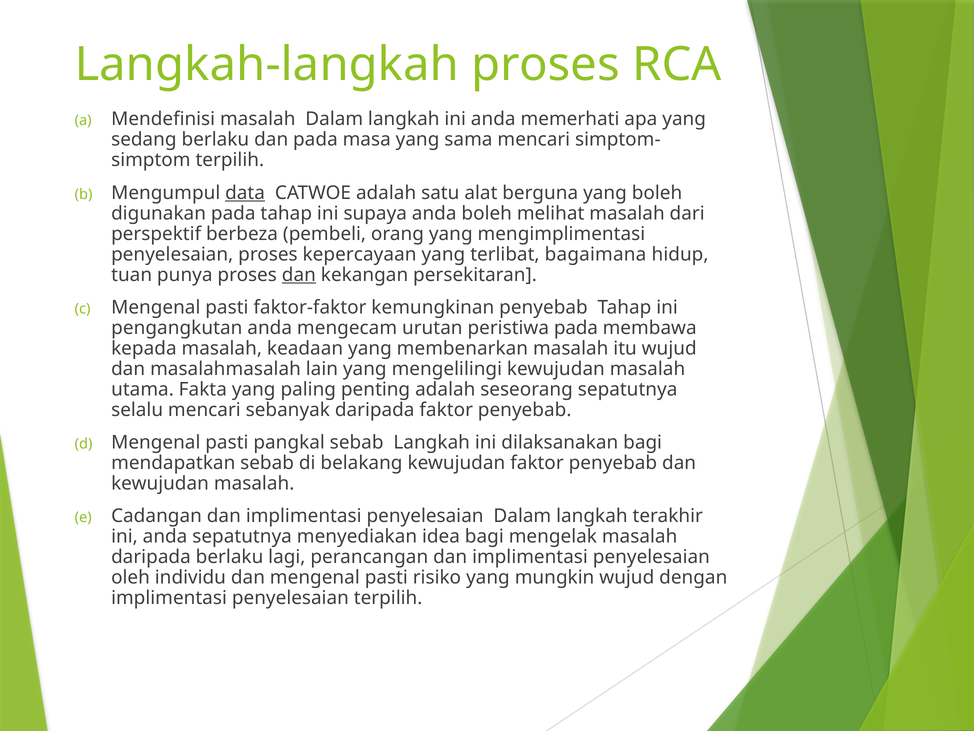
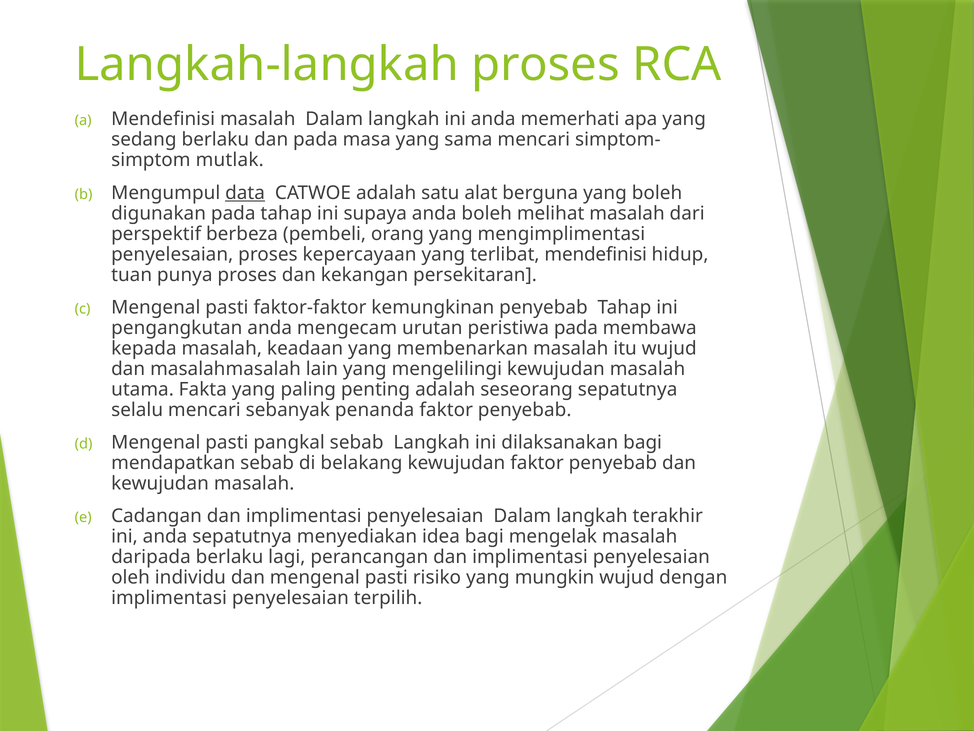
terpilih at (230, 160): terpilih -> mutlak
terlibat bagaimana: bagaimana -> mendefinisi
dan at (299, 275) underline: present -> none
sebanyak daripada: daripada -> penanda
